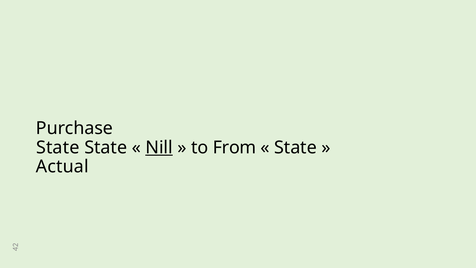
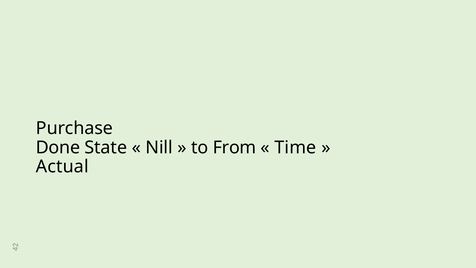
State at (58, 147): State -> Done
Nill underline: present -> none
State at (295, 147): State -> Time
